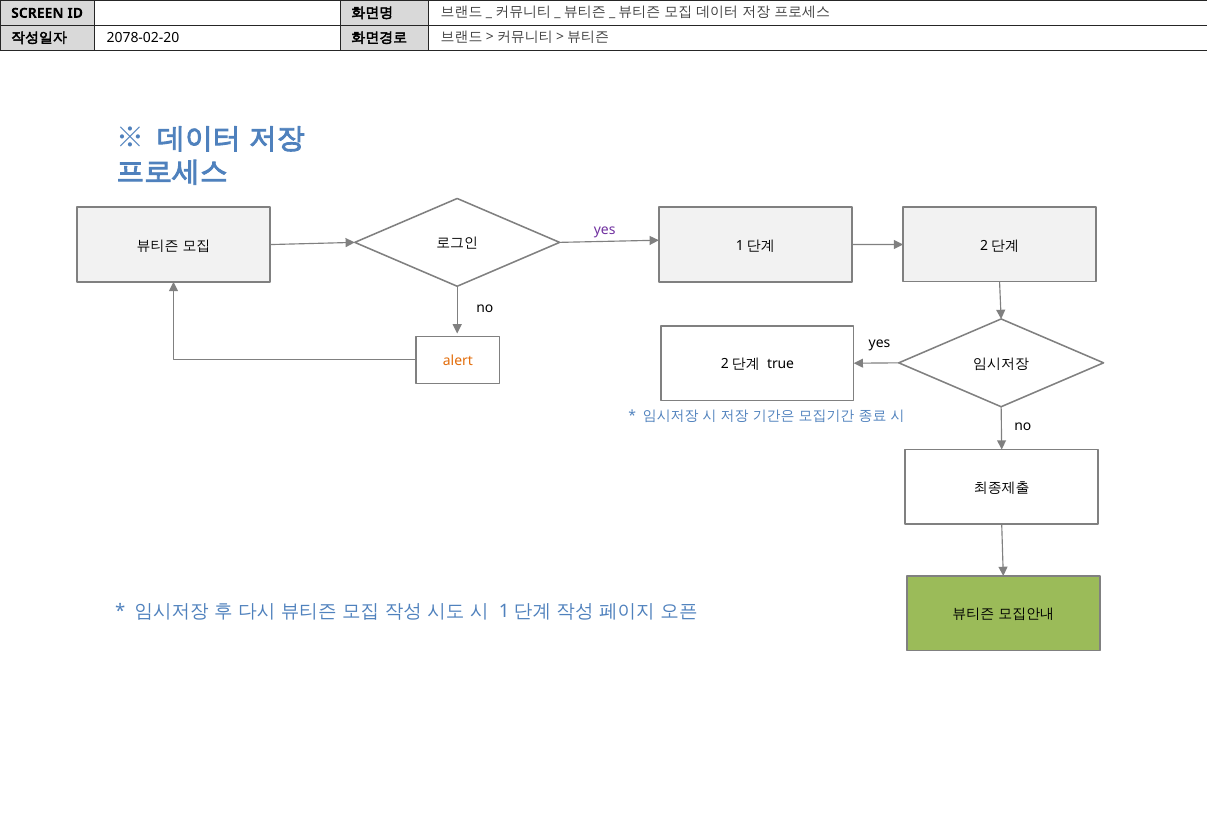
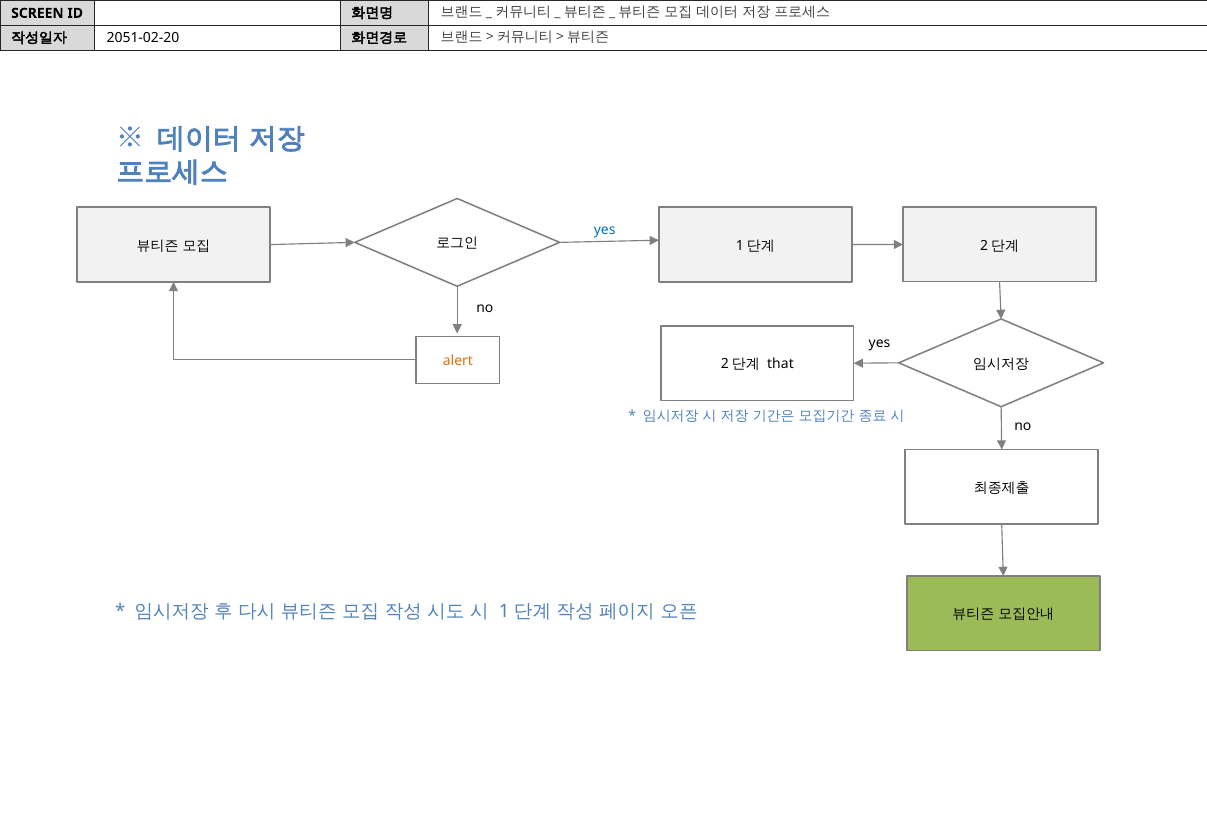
2078-02-20: 2078-02-20 -> 2051-02-20
yes at (605, 229) colour: purple -> blue
true: true -> that
